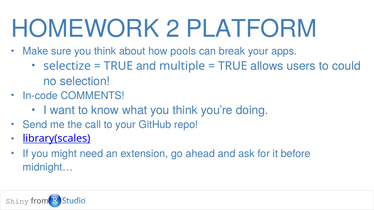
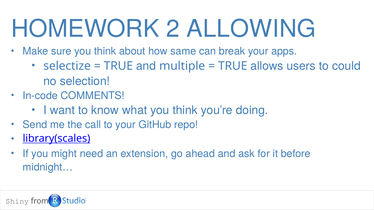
PLATFORM: PLATFORM -> ALLOWING
pools: pools -> same
